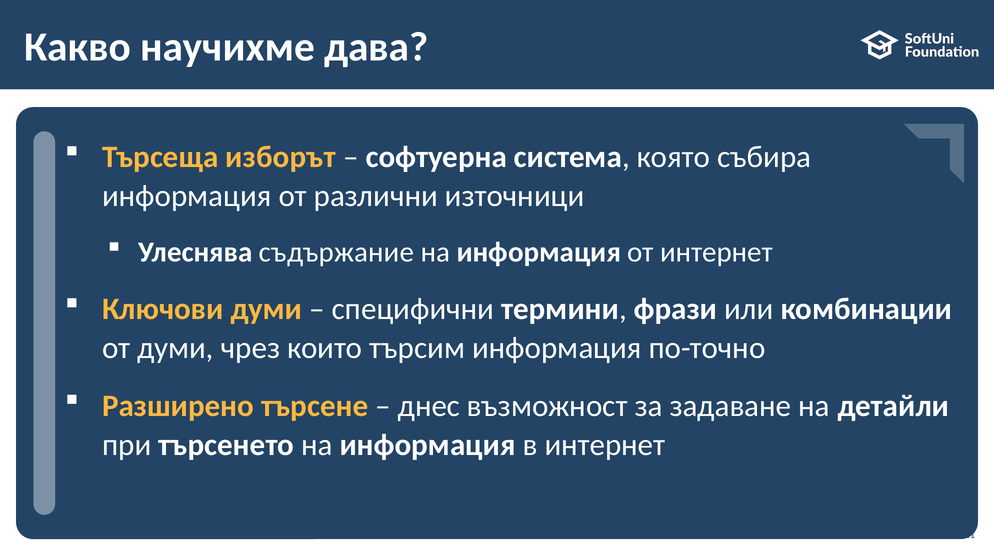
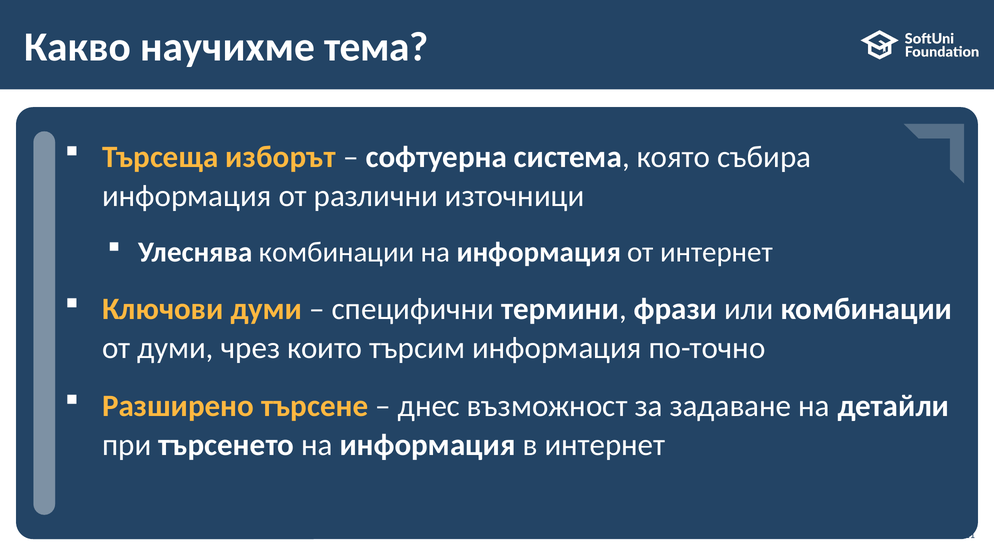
дава: дава -> тема
Улеснява съдържание: съдържание -> комбинации
